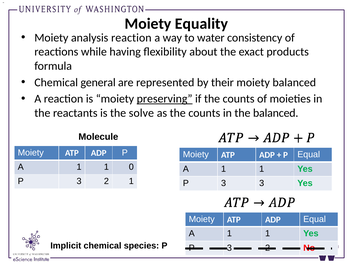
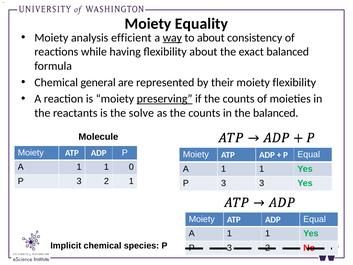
analysis reaction: reaction -> efficient
way underline: none -> present
to water: water -> about
exact products: products -> balanced
moiety balanced: balanced -> flexibility
